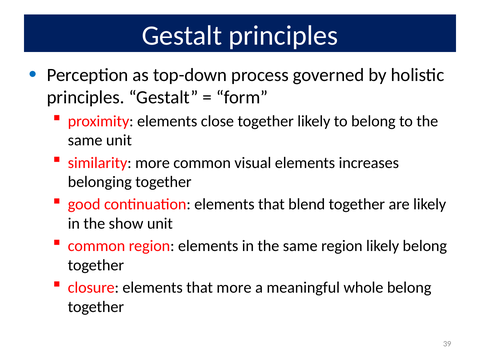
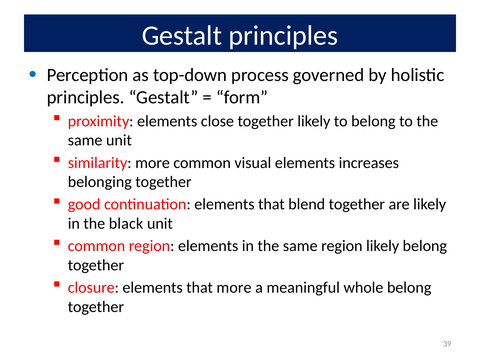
show: show -> black
